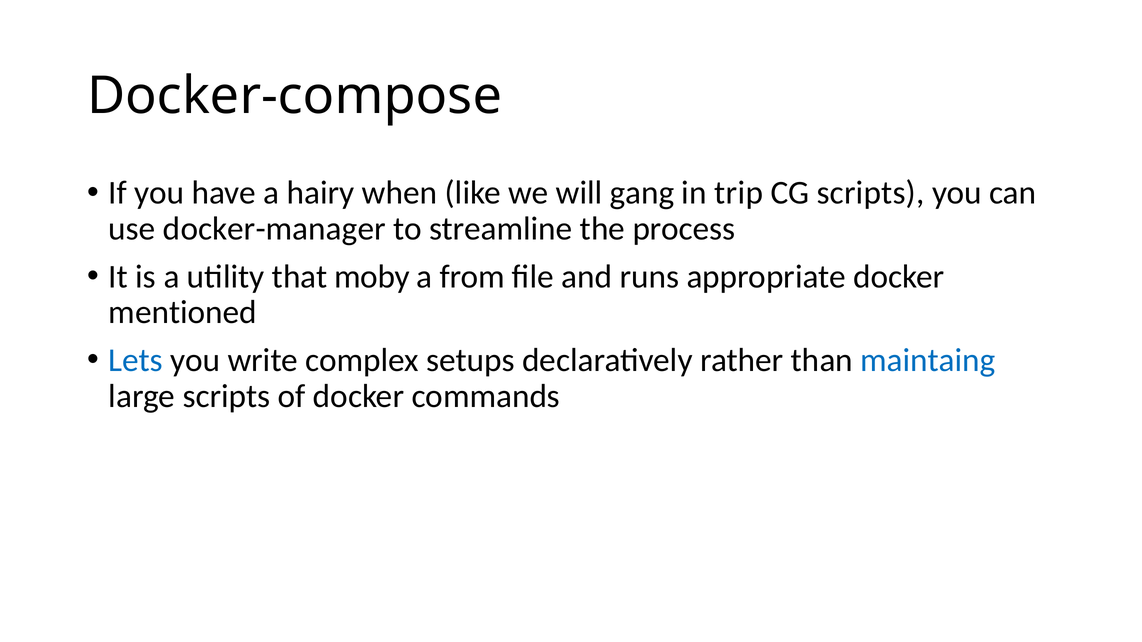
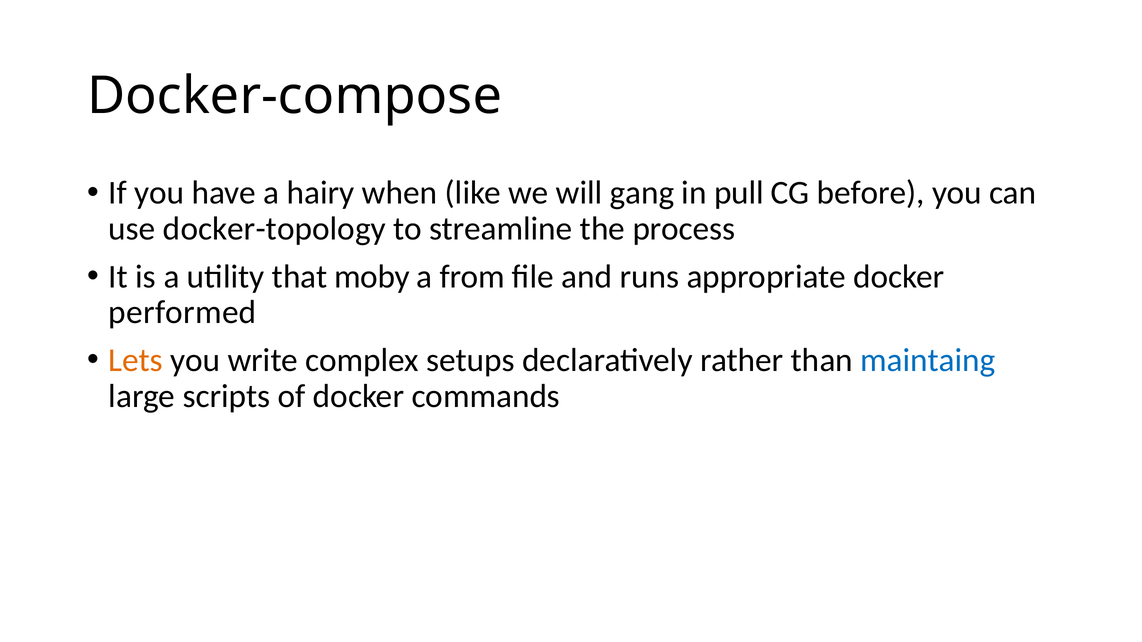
trip: trip -> pull
CG scripts: scripts -> before
docker-manager: docker-manager -> docker-topology
mentioned: mentioned -> performed
Lets colour: blue -> orange
